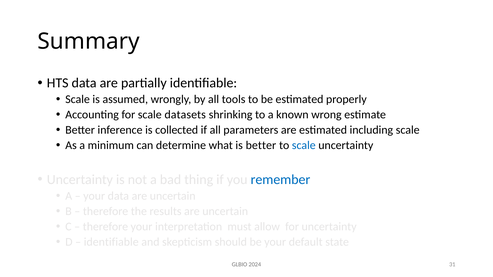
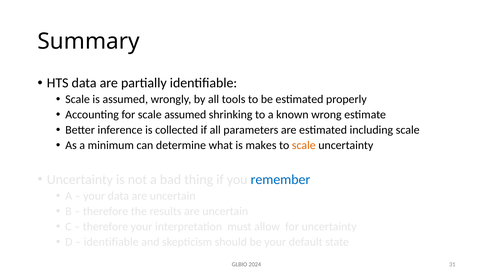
scale datasets: datasets -> assumed
is better: better -> makes
scale at (304, 145) colour: blue -> orange
